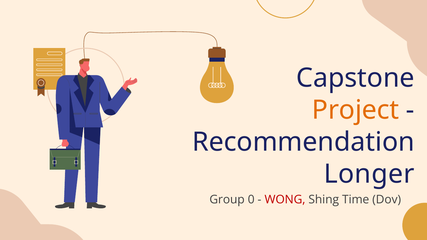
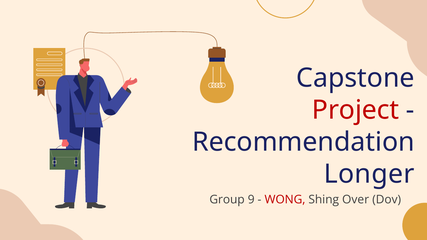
Project colour: orange -> red
0: 0 -> 9
Time: Time -> Over
